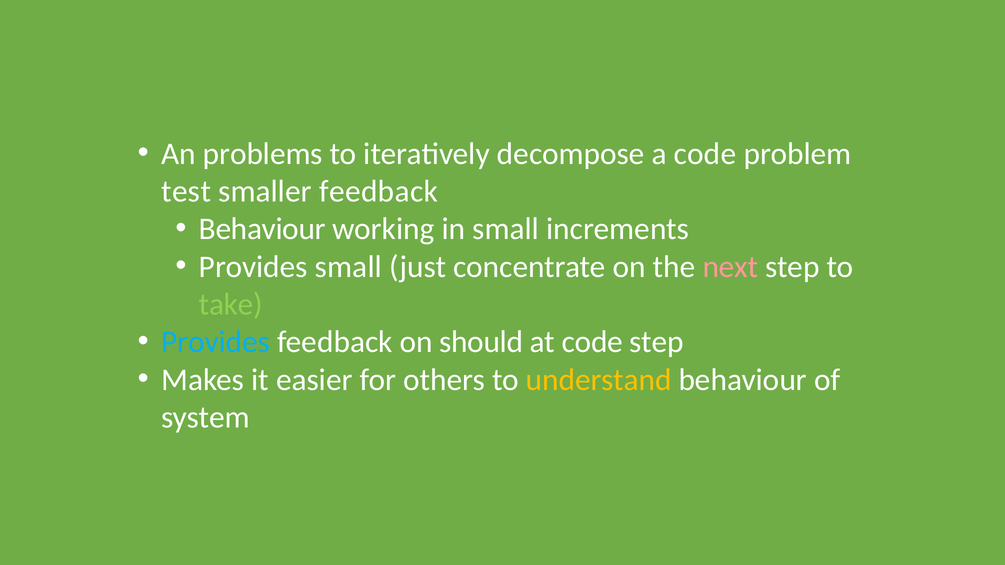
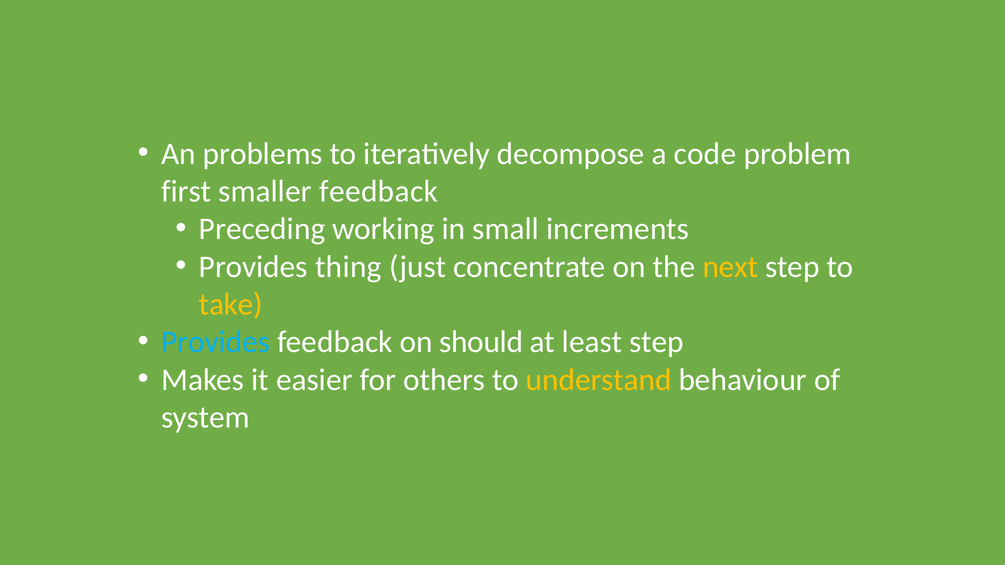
test: test -> first
Behaviour at (262, 229): Behaviour -> Preceding
Provides small: small -> thing
next colour: pink -> yellow
take colour: light green -> yellow
at code: code -> least
